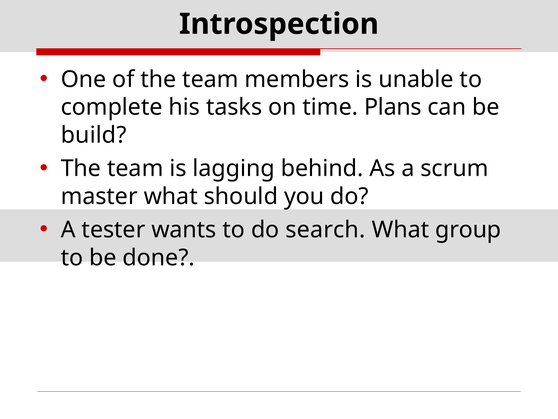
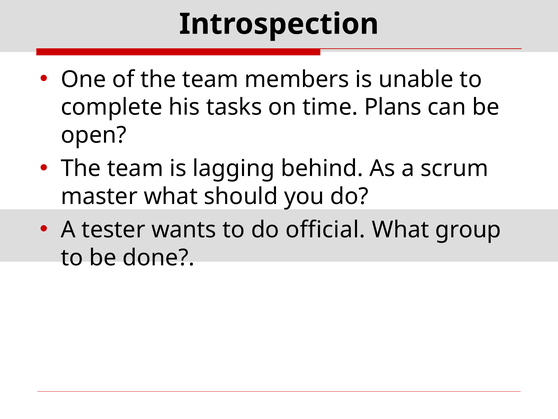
build: build -> open
search: search -> official
